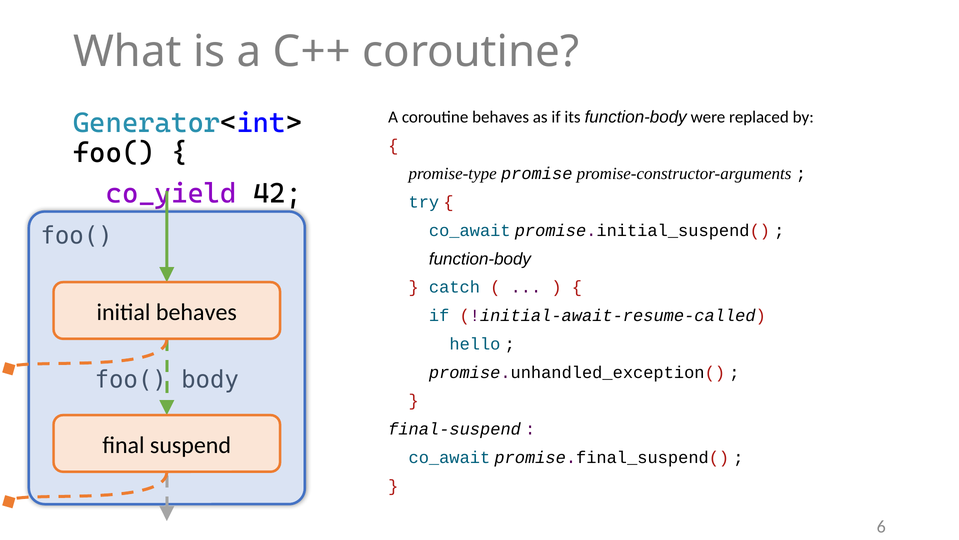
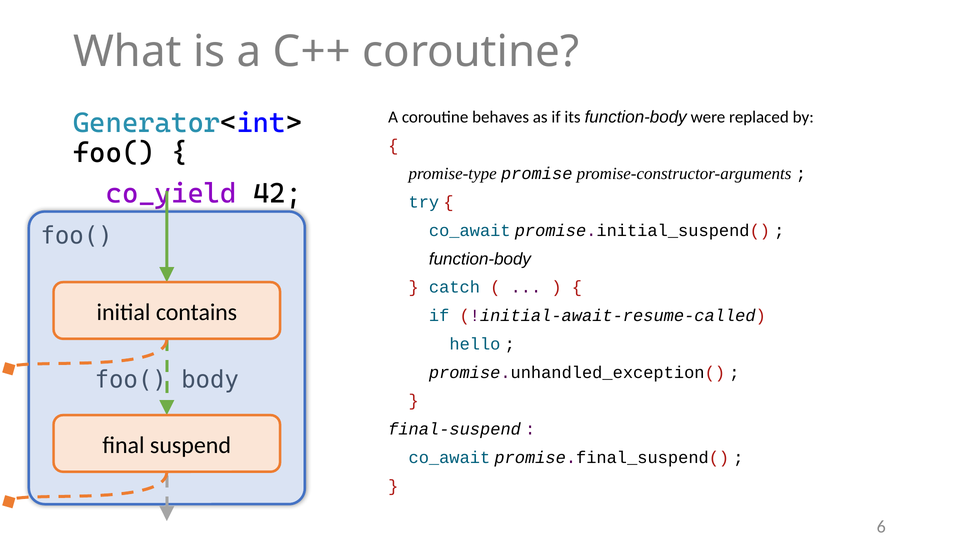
initial behaves: behaves -> contains
